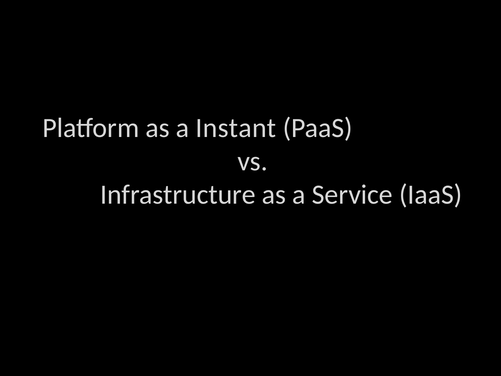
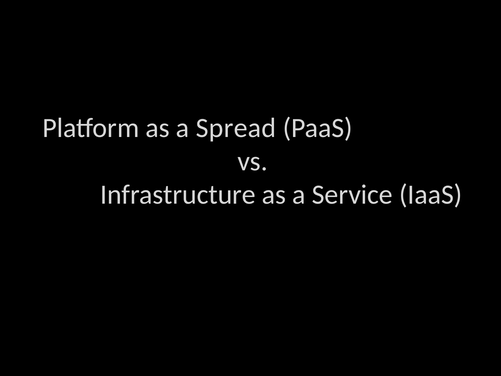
Instant: Instant -> Spread
